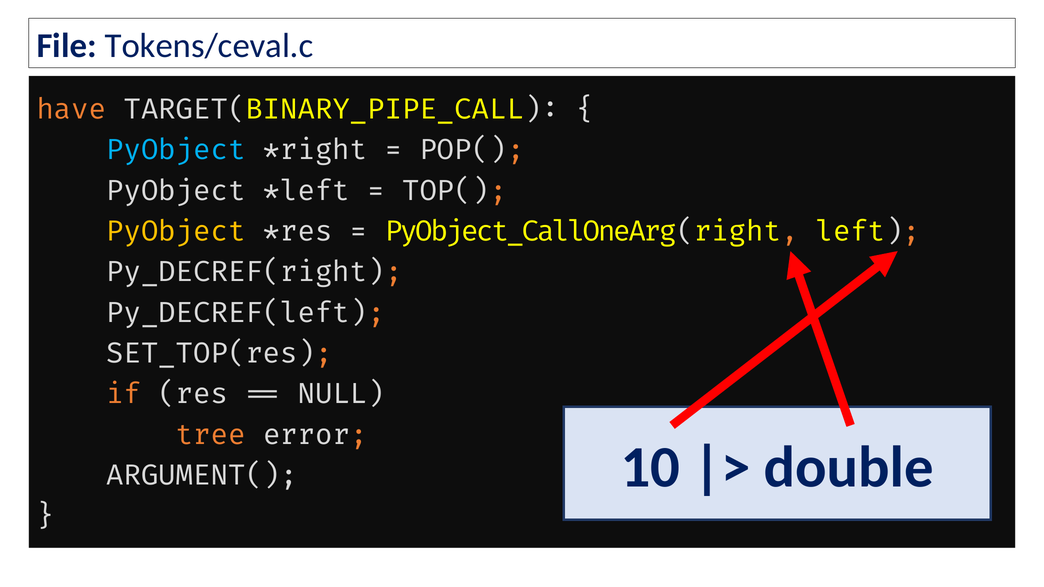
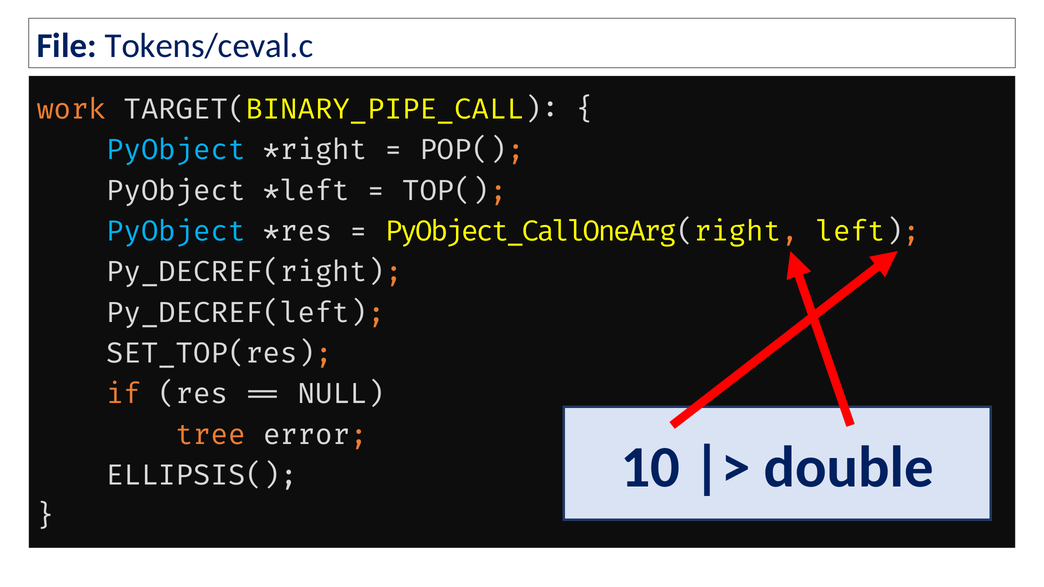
have: have -> work
PyObject at (176, 231) colour: yellow -> light blue
ARGUMENT(: ARGUMENT( -> ELLIPSIS(
